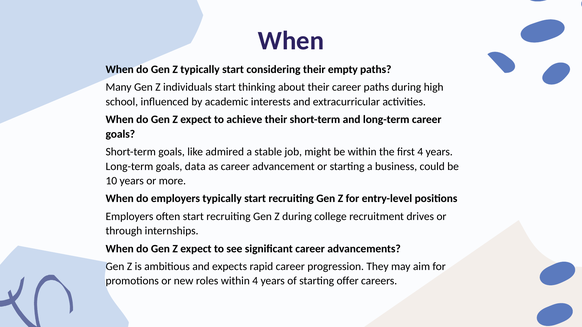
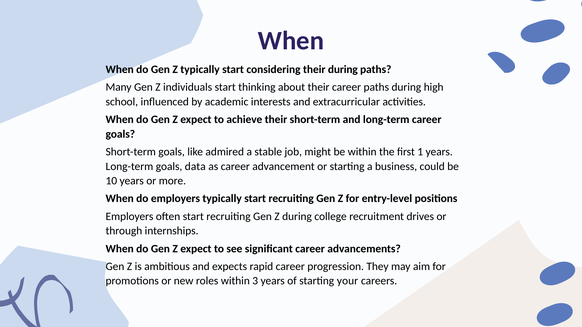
their empty: empty -> during
first 4: 4 -> 1
within 4: 4 -> 3
offer: offer -> your
